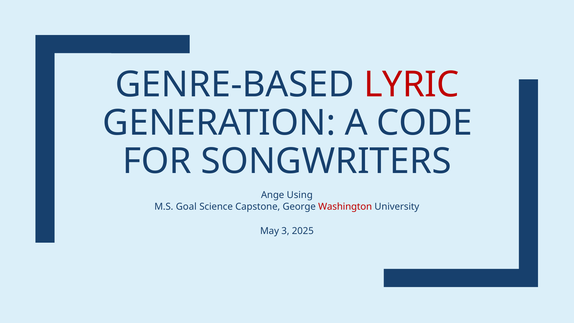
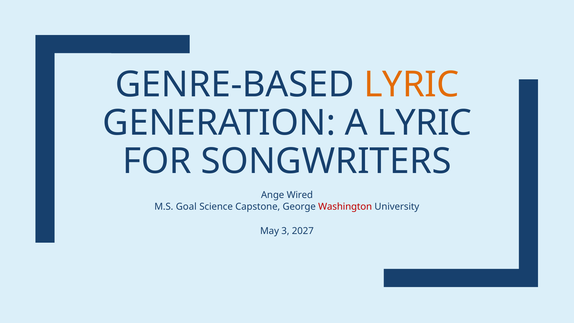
LYRIC at (411, 85) colour: red -> orange
A CODE: CODE -> LYRIC
Using: Using -> Wired
2025: 2025 -> 2027
